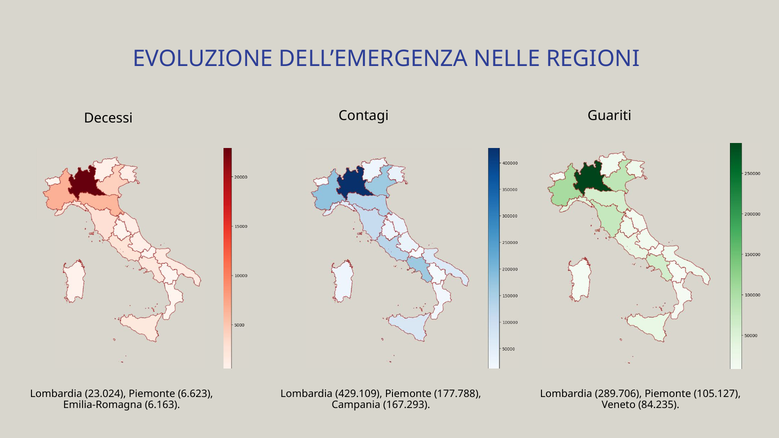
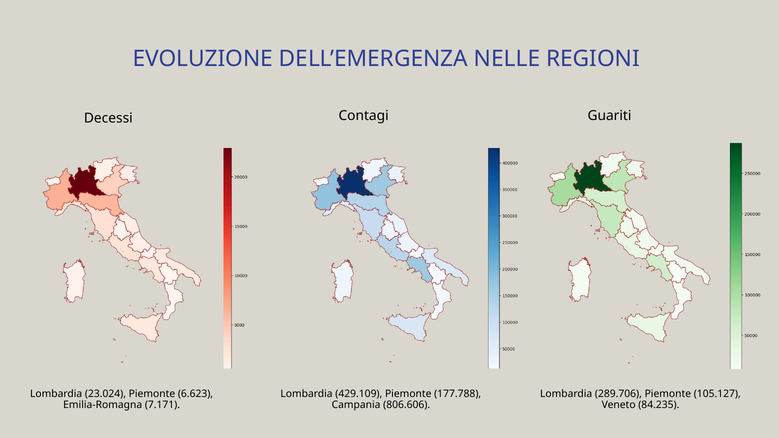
6.163: 6.163 -> 7.171
167.293: 167.293 -> 806.606
